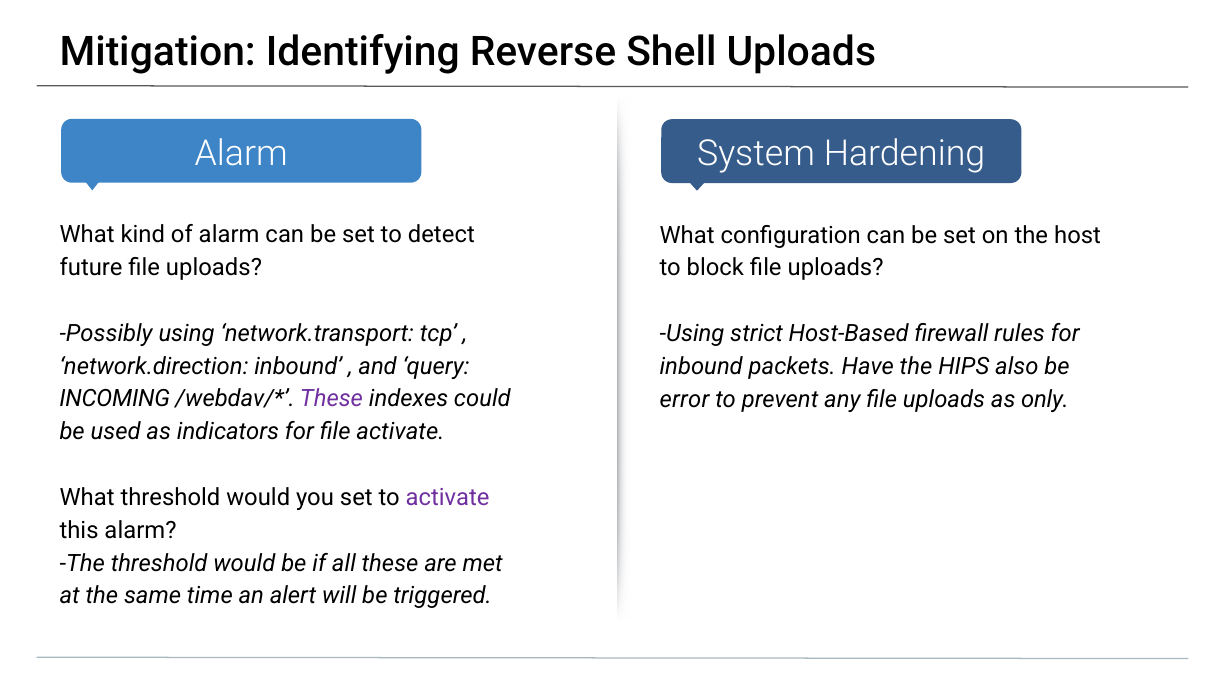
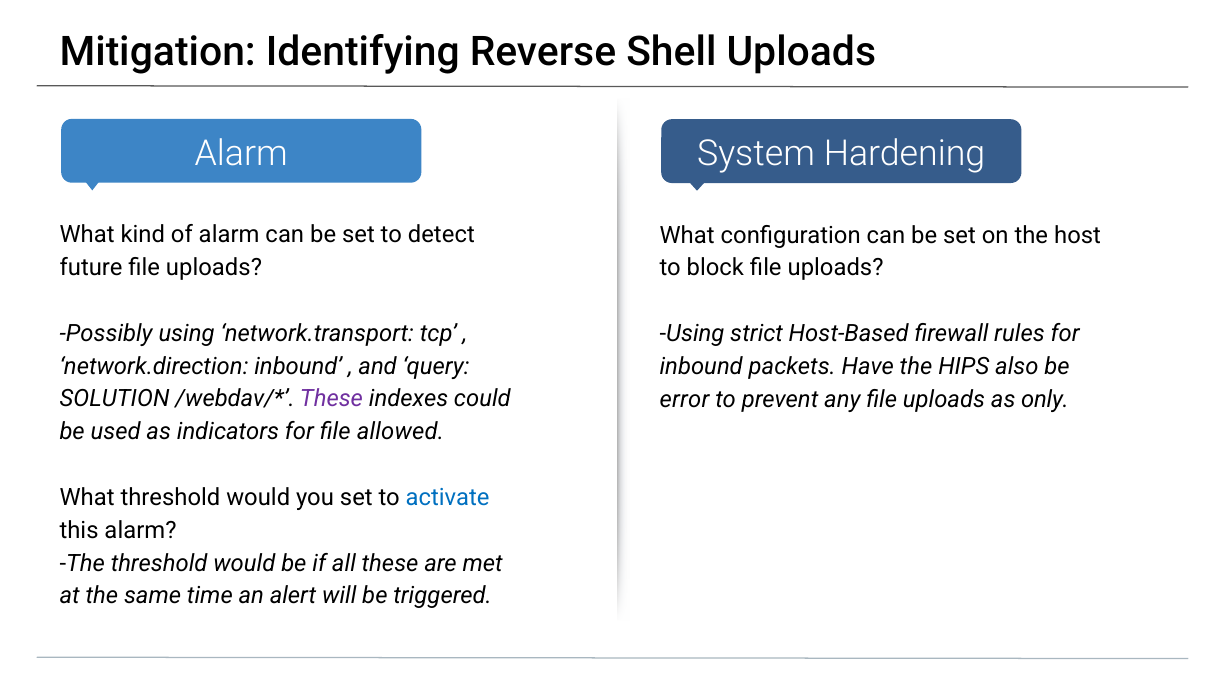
INCOMING: INCOMING -> SOLUTION
file activate: activate -> allowed
activate at (448, 498) colour: purple -> blue
